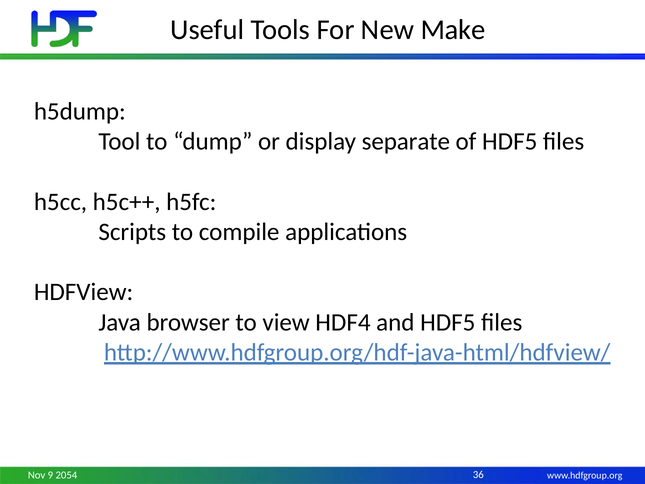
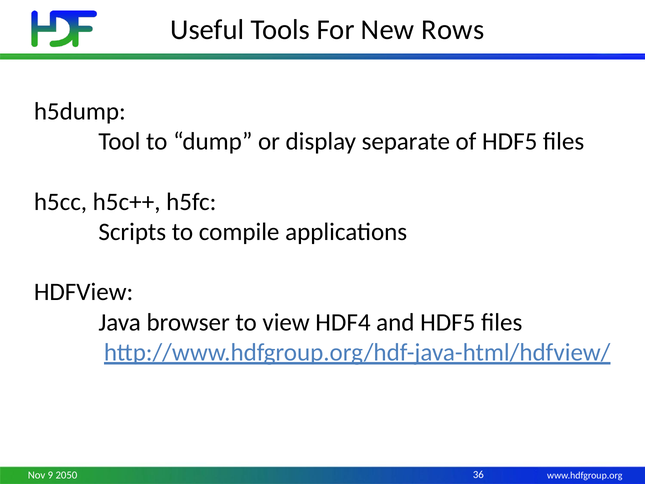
Make: Make -> Rows
2054: 2054 -> 2050
